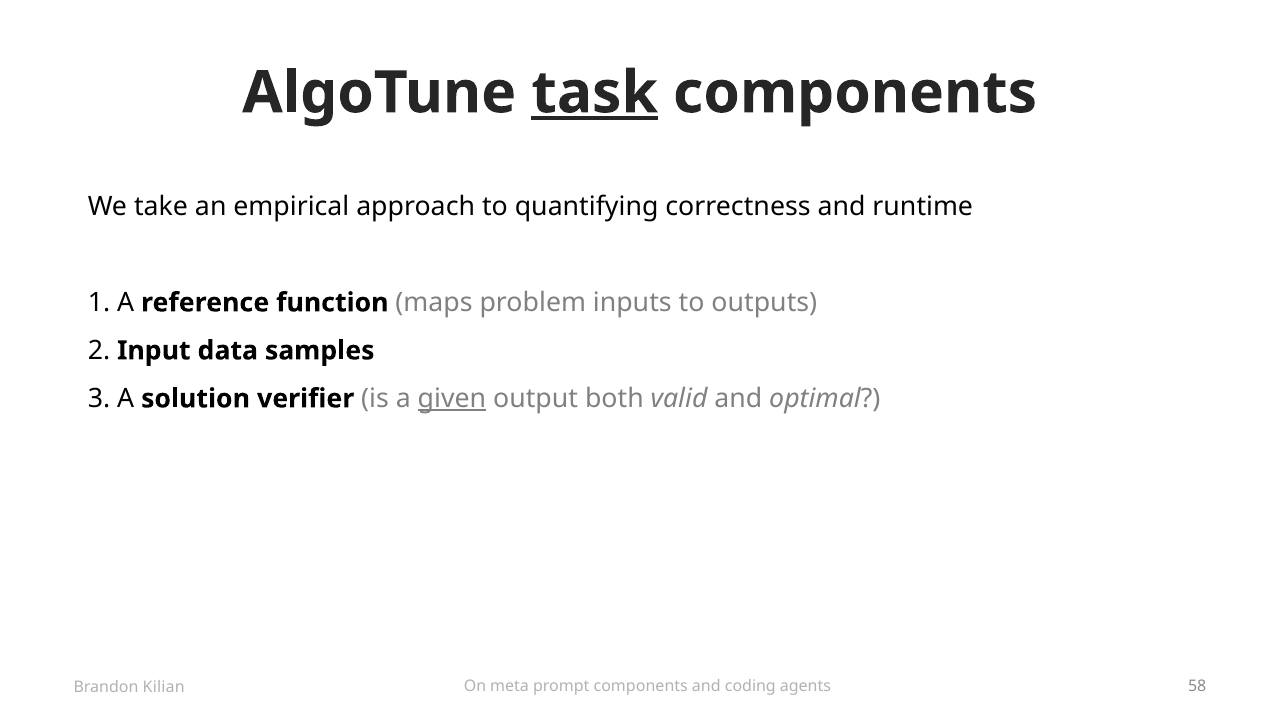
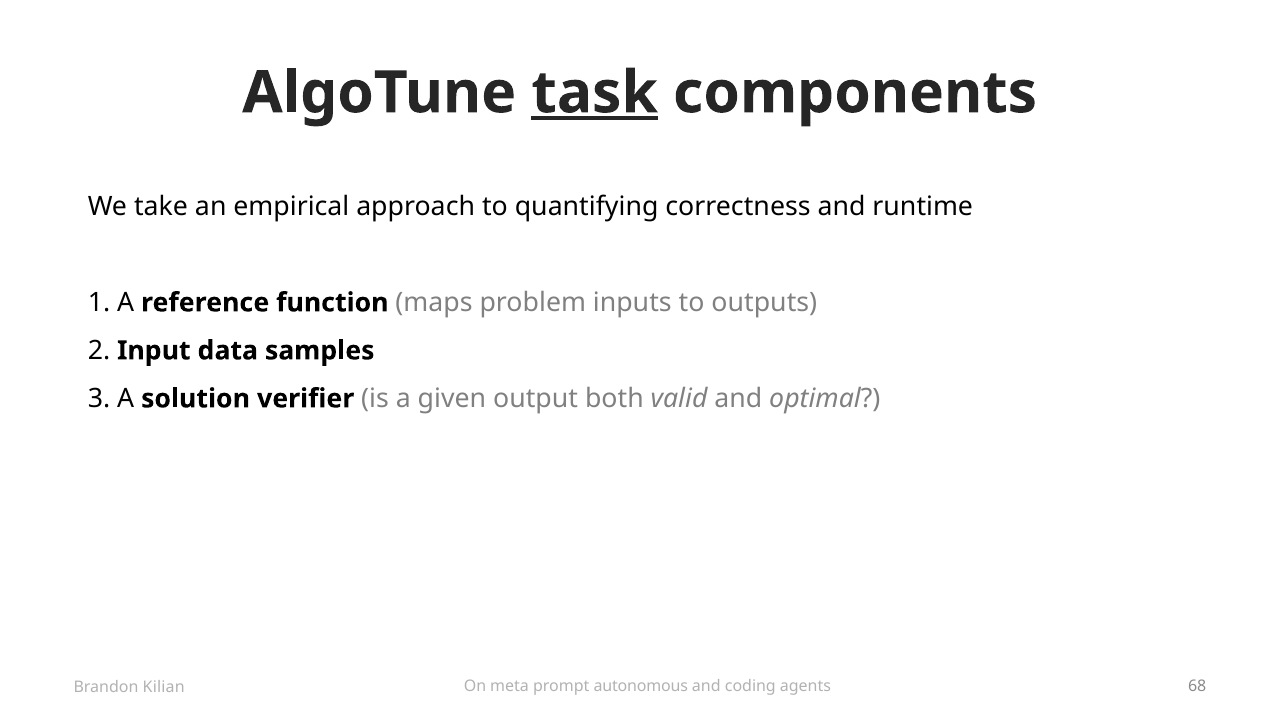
given underline: present -> none
prompt components: components -> autonomous
58: 58 -> 68
